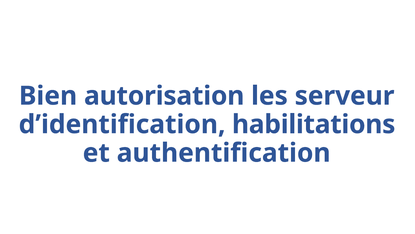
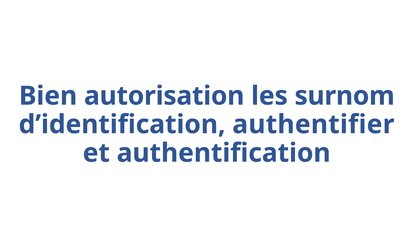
serveur: serveur -> surnom
habilitations: habilitations -> authentifier
